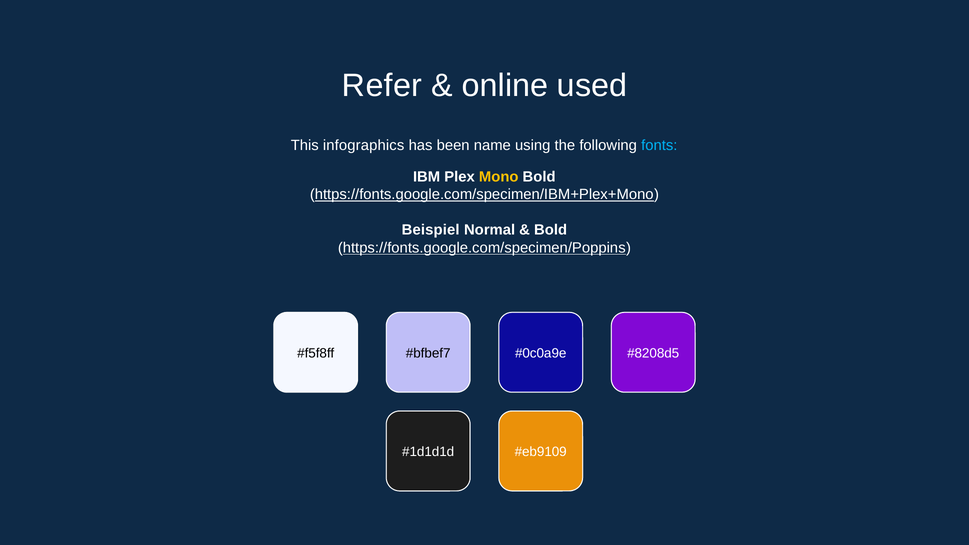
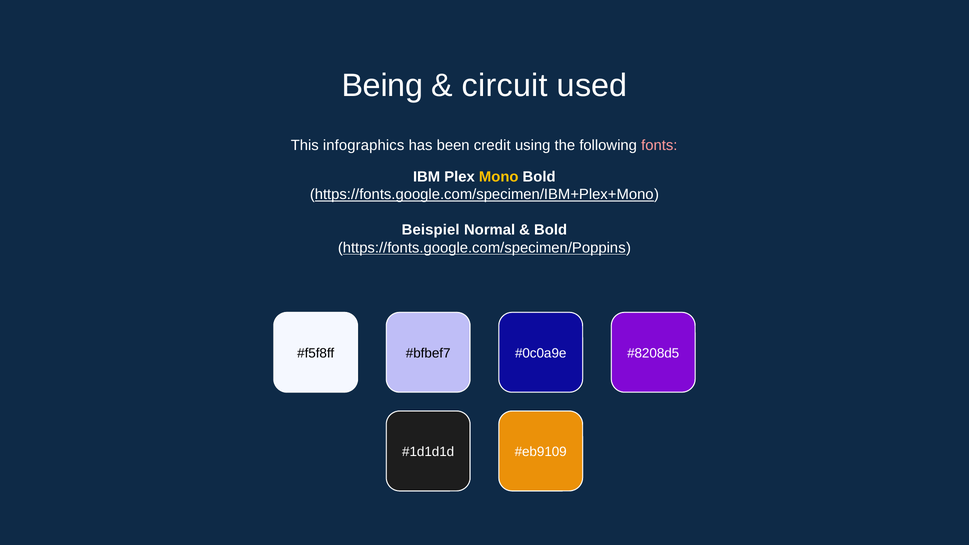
Refer: Refer -> Being
online: online -> circuit
name: name -> credit
fonts colour: light blue -> pink
